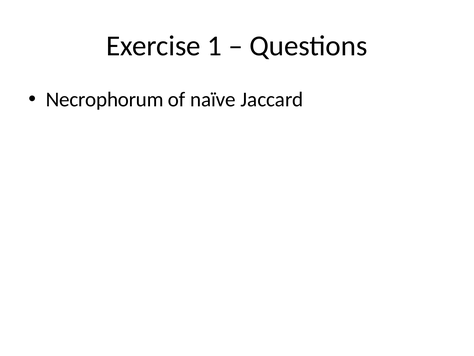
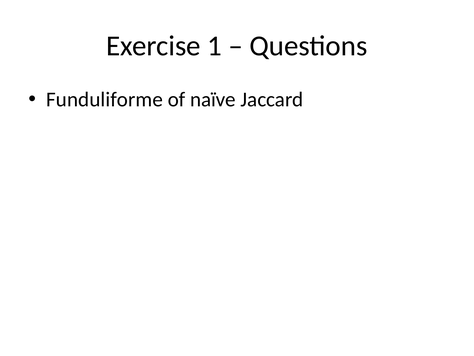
Necrophorum: Necrophorum -> Funduliforme
